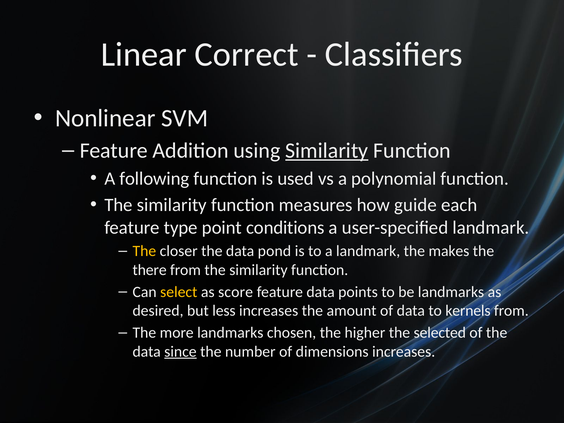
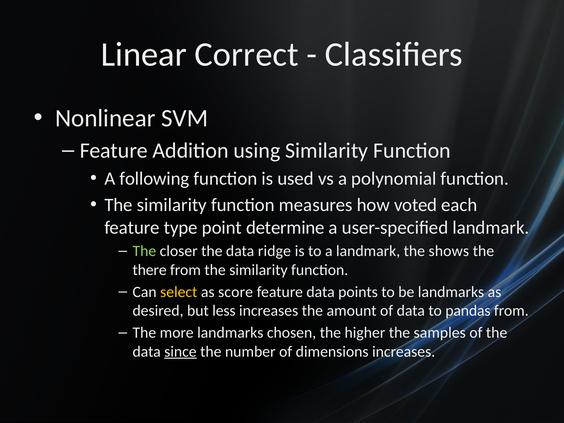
Similarity at (327, 151) underline: present -> none
guide: guide -> voted
conditions: conditions -> determine
The at (144, 251) colour: yellow -> light green
pond: pond -> ridge
makes: makes -> shows
kernels: kernels -> pandas
selected: selected -> samples
